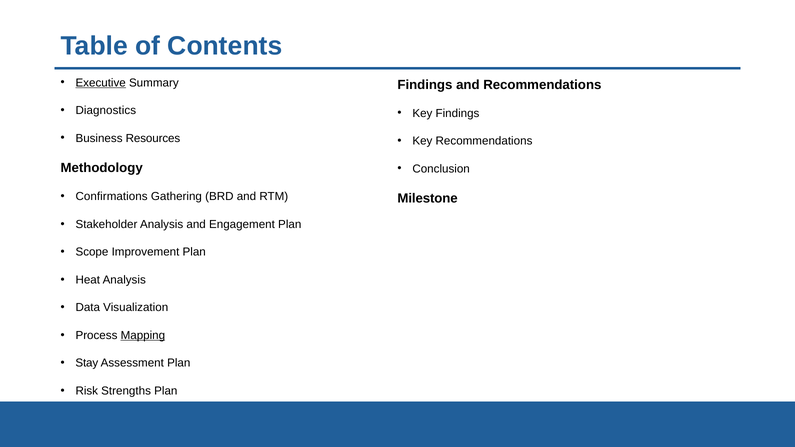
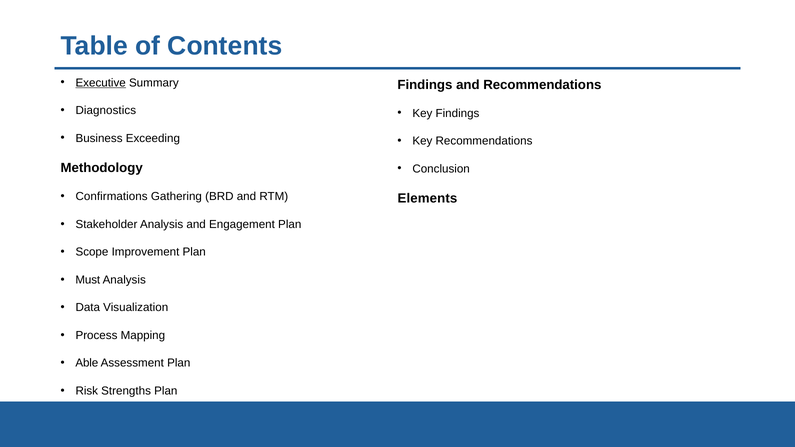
Resources: Resources -> Exceeding
Milestone: Milestone -> Elements
Heat: Heat -> Must
Mapping underline: present -> none
Stay: Stay -> Able
